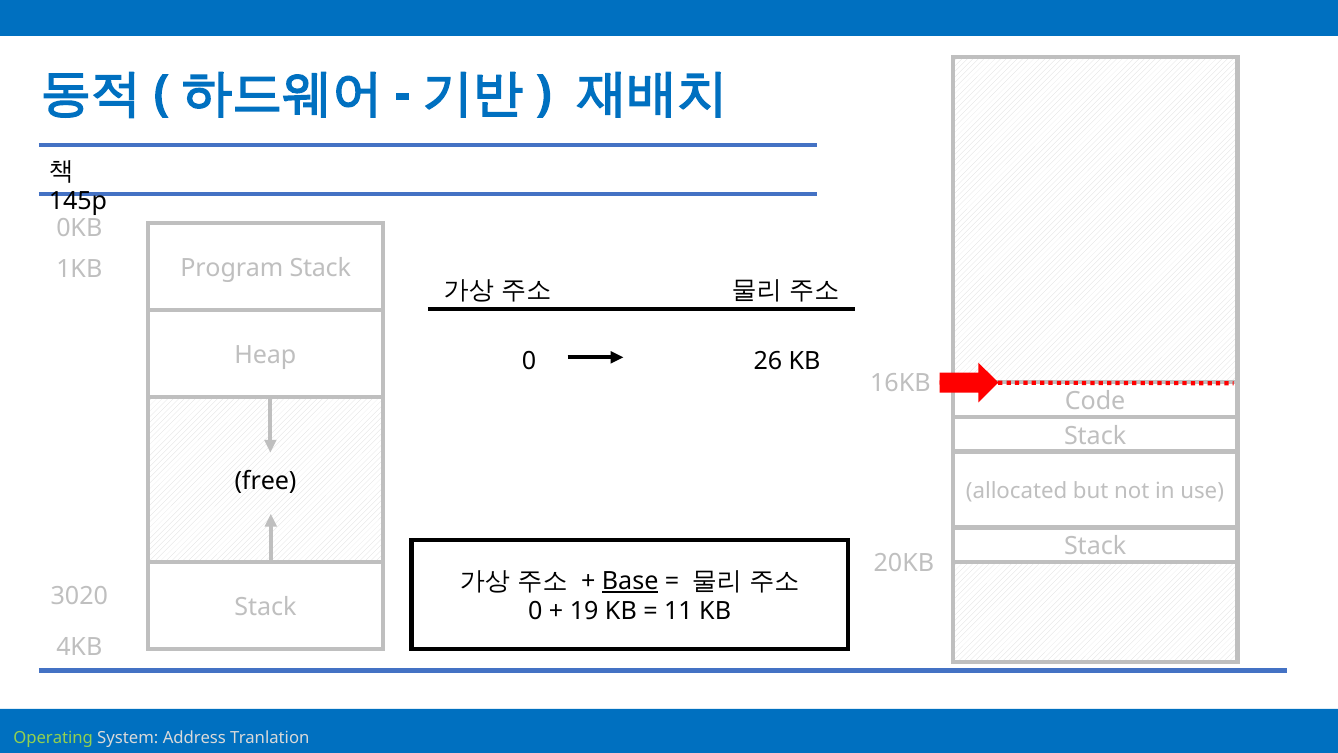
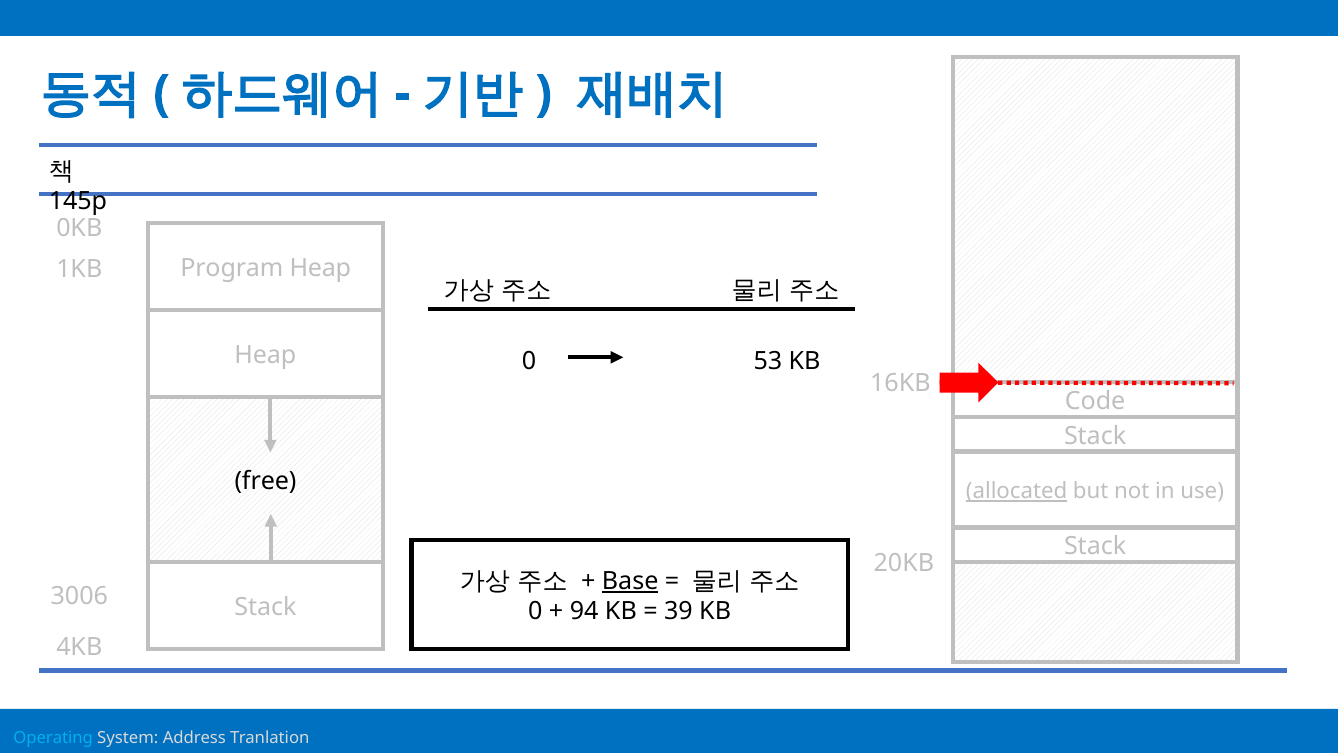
Program Stack: Stack -> Heap
26: 26 -> 53
allocated underline: none -> present
3020: 3020 -> 3006
19: 19 -> 94
11: 11 -> 39
Operating colour: light green -> light blue
